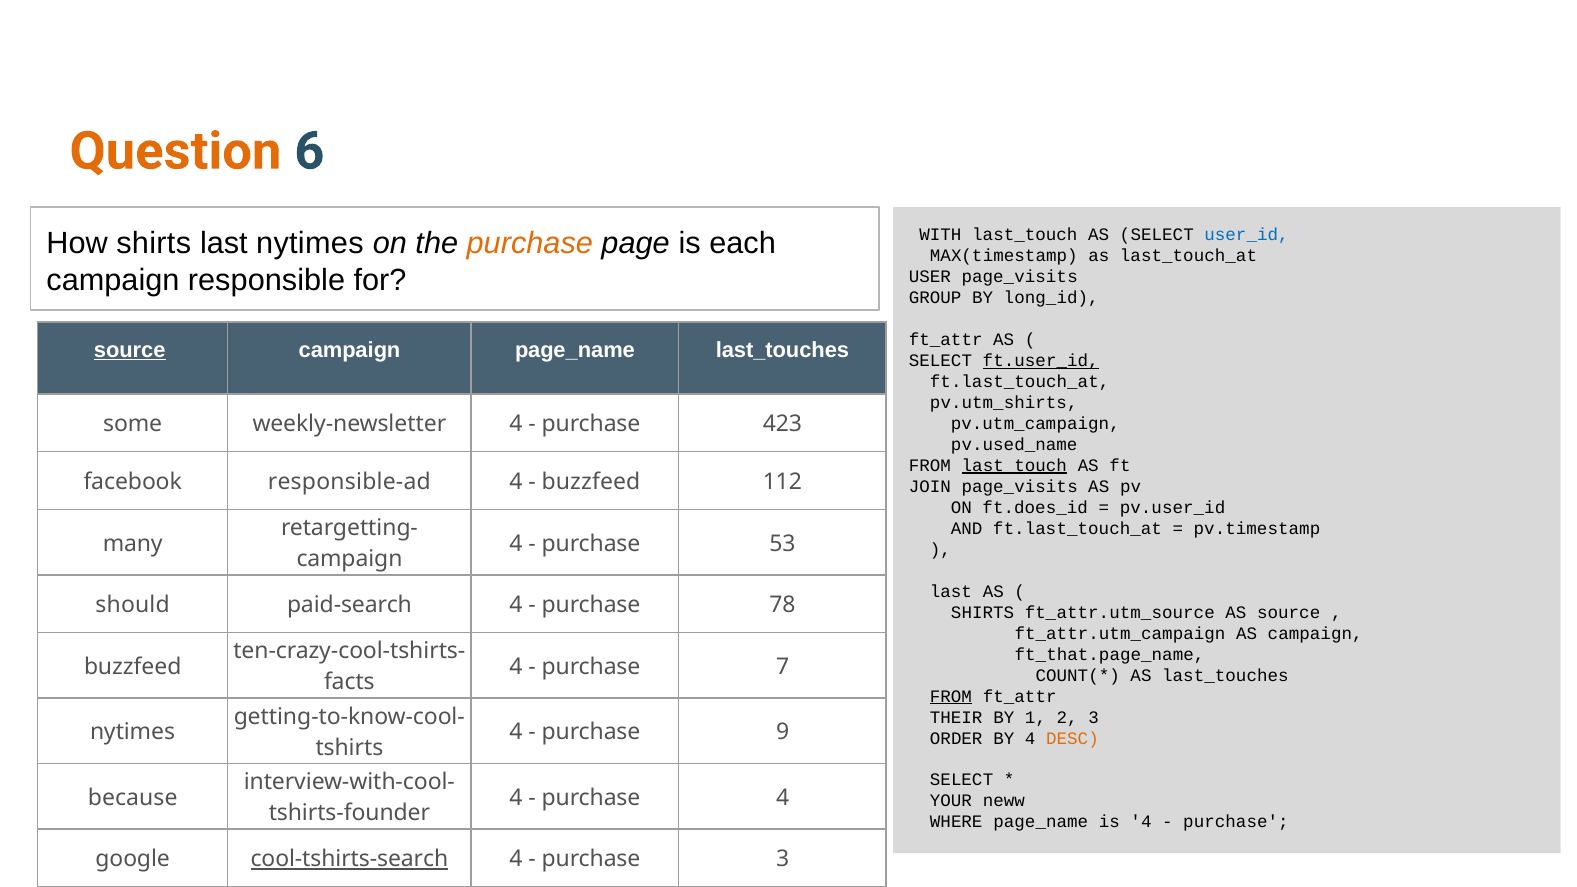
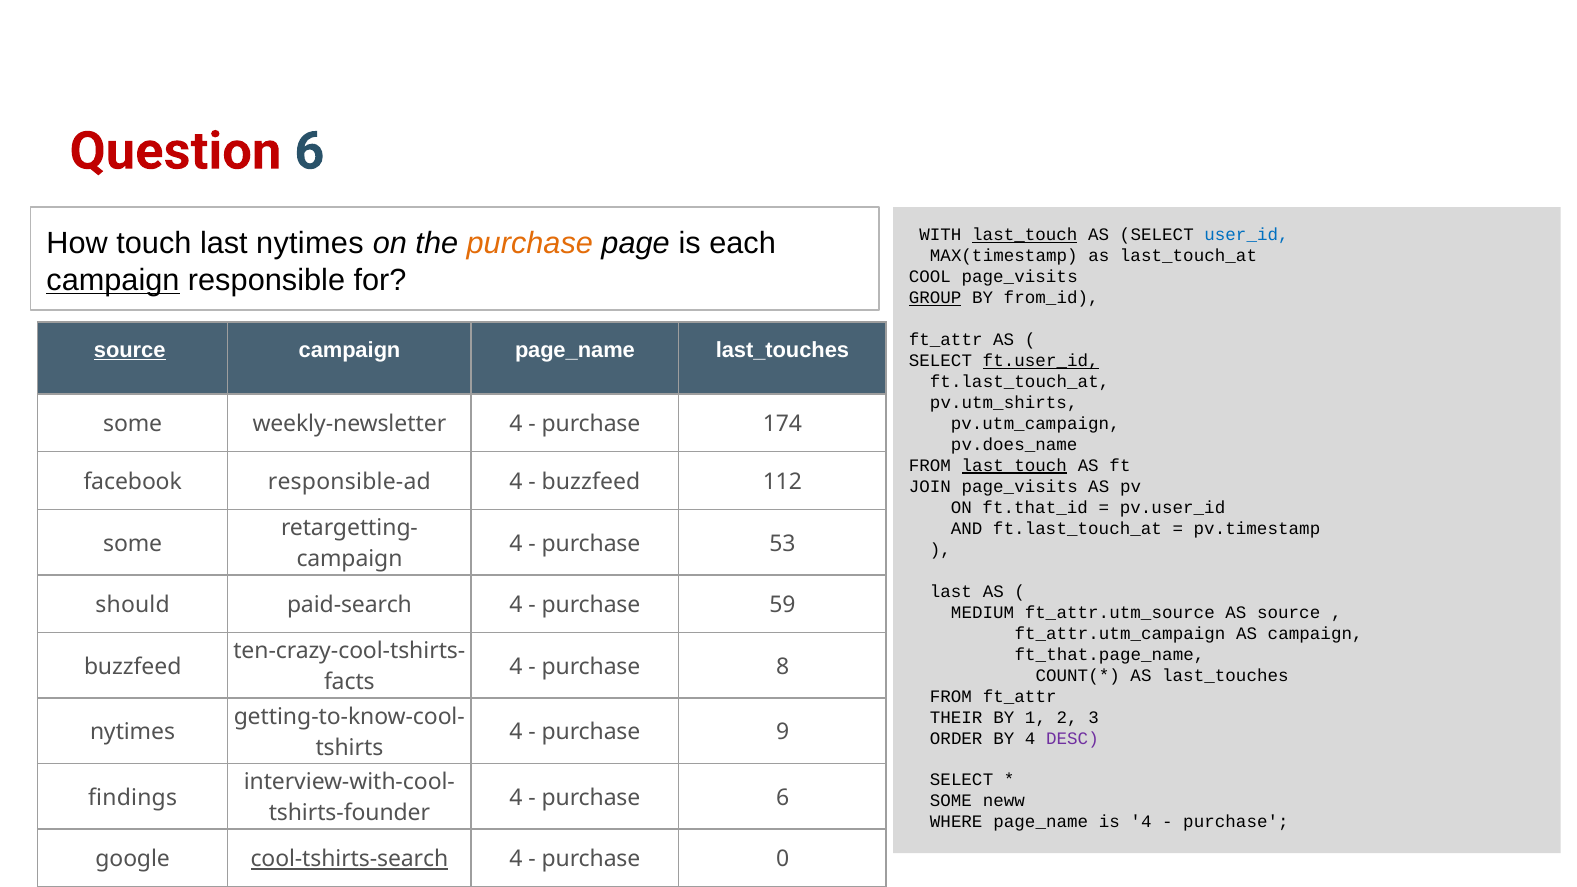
Question colour: orange -> red
last_touch at (1025, 235) underline: none -> present
How shirts: shirts -> touch
campaign at (113, 280) underline: none -> present
USER: USER -> COOL
GROUP underline: none -> present
long_id: long_id -> from_id
423: 423 -> 174
pv.used_name: pv.used_name -> pv.does_name
ft.does_id: ft.does_id -> ft.that_id
many at (133, 544): many -> some
78: 78 -> 59
SHIRTS at (983, 612): SHIRTS -> MEDIUM
7: 7 -> 8
FROM at (951, 696) underline: present -> none
DESC colour: orange -> purple
because: because -> findings
purchase 4: 4 -> 6
YOUR at (951, 801): YOUR -> SOME
purchase 3: 3 -> 0
